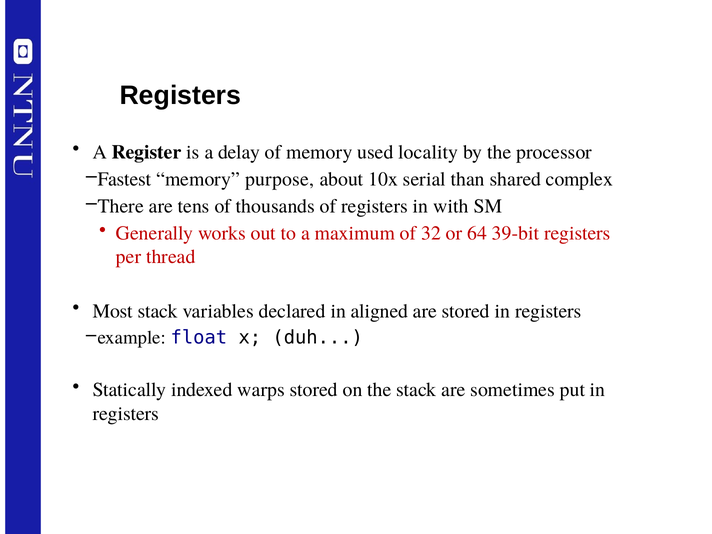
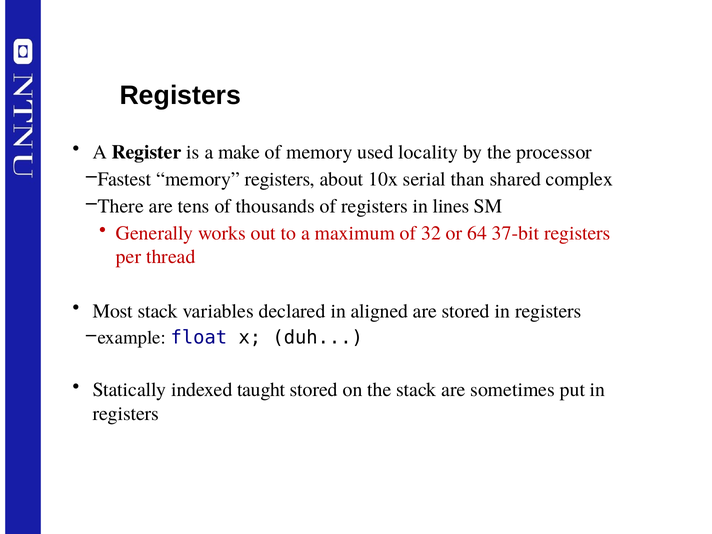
delay: delay -> make
memory purpose: purpose -> registers
with: with -> lines
39-bit: 39-bit -> 37-bit
warps: warps -> taught
